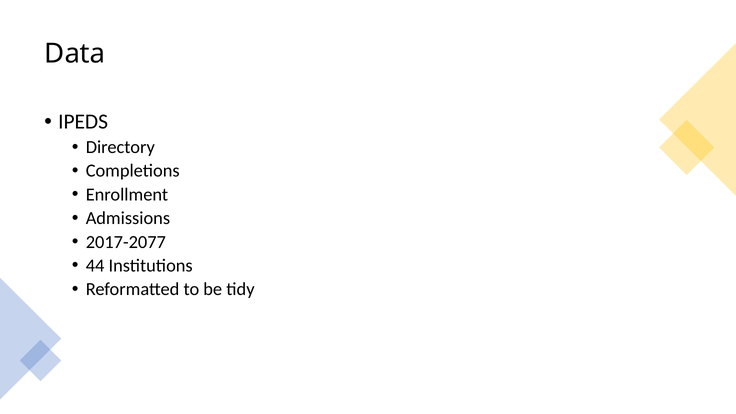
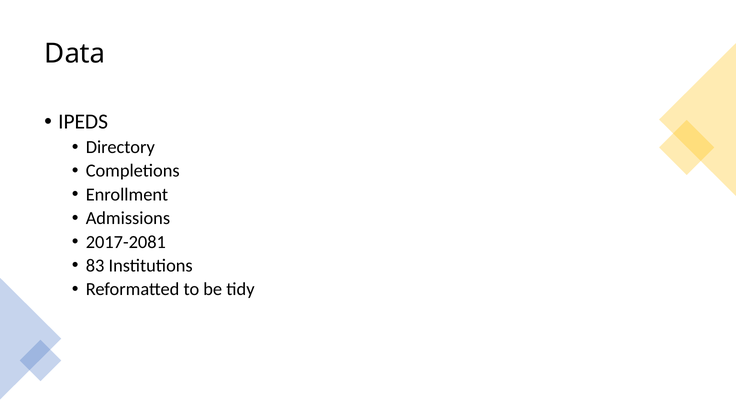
2017-2077: 2017-2077 -> 2017-2081
44: 44 -> 83
